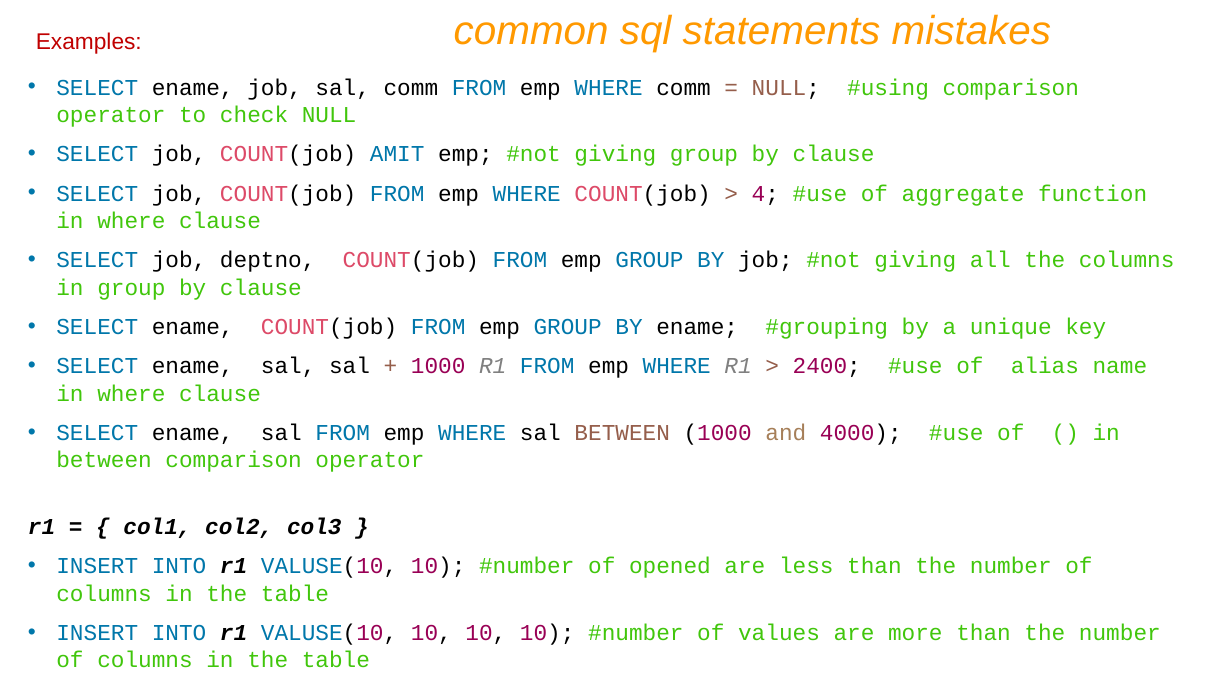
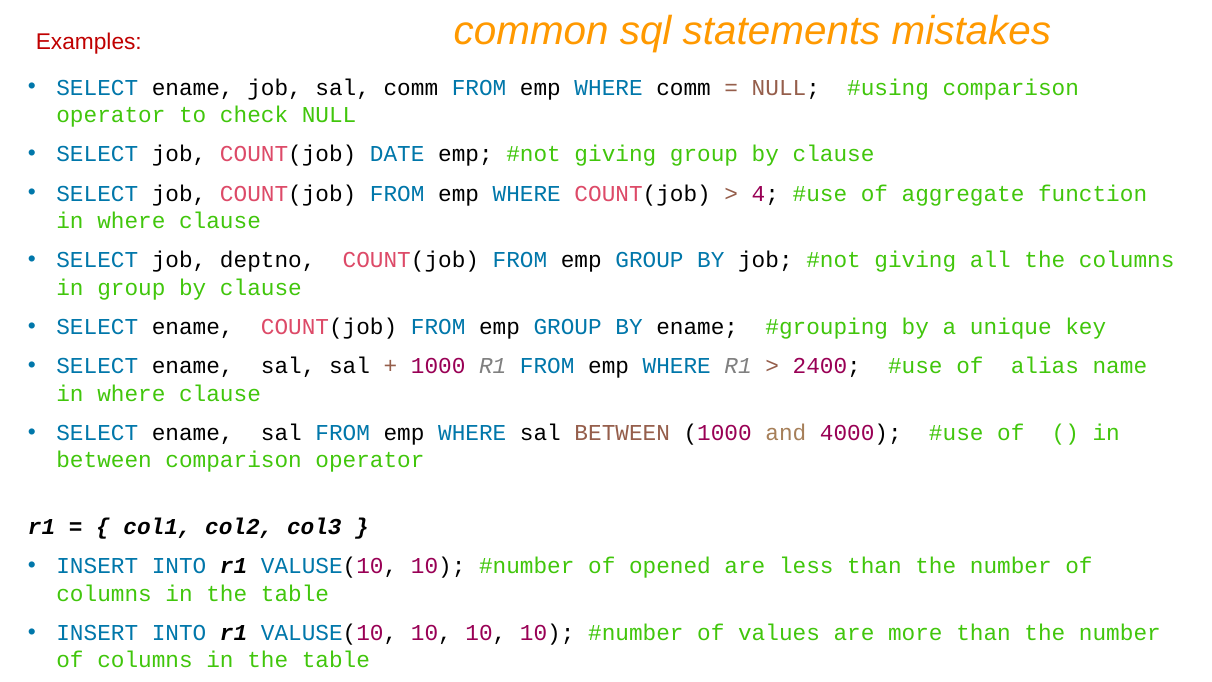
AMIT: AMIT -> DATE
